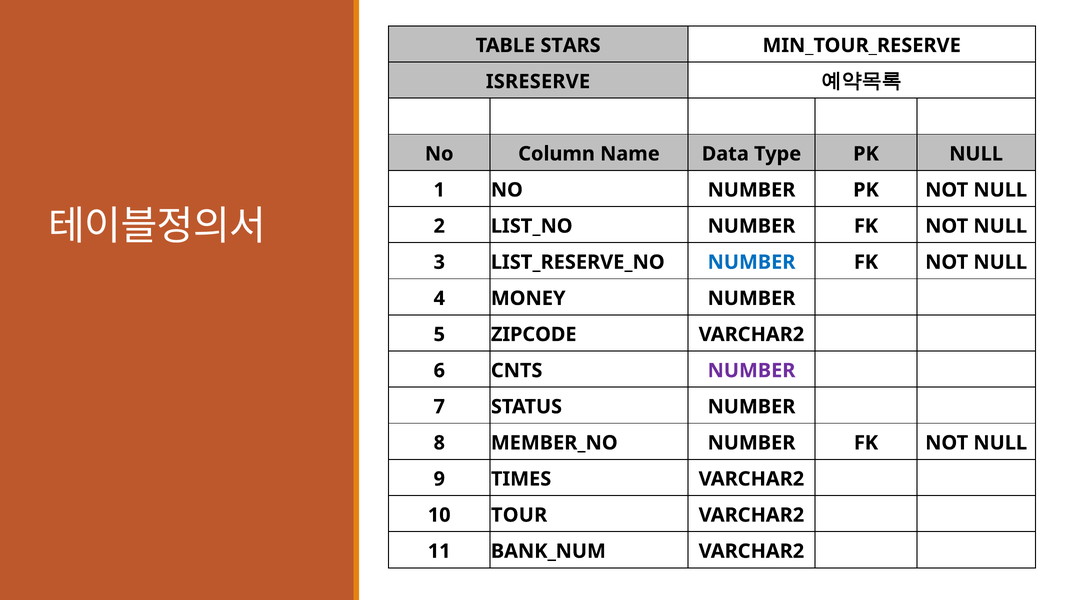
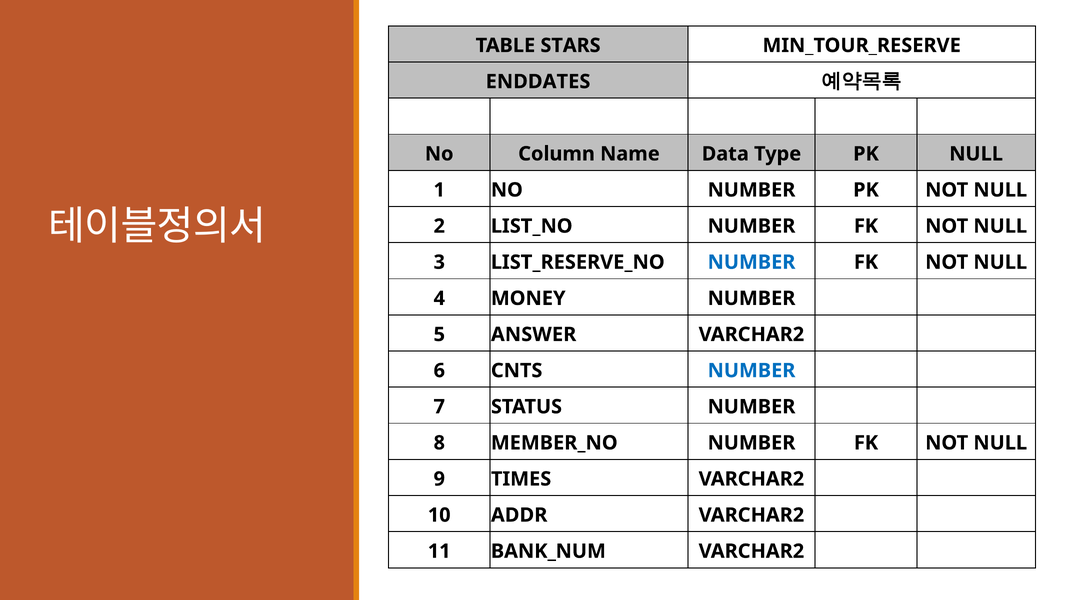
ISRESERVE: ISRESERVE -> ENDDATES
ZIPCODE: ZIPCODE -> ANSWER
NUMBER at (752, 371) colour: purple -> blue
TOUR: TOUR -> ADDR
